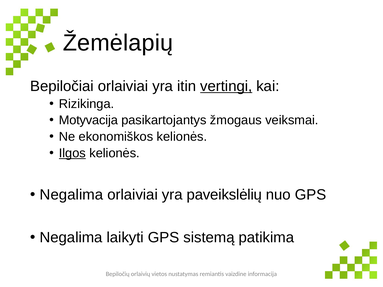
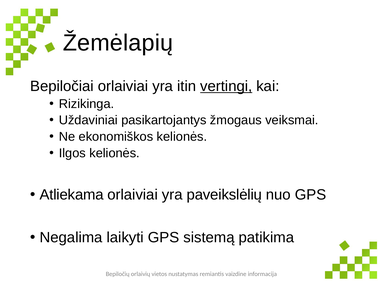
Motyvacija: Motyvacija -> Uždaviniai
Ilgos underline: present -> none
Negalima at (71, 195): Negalima -> Atliekama
